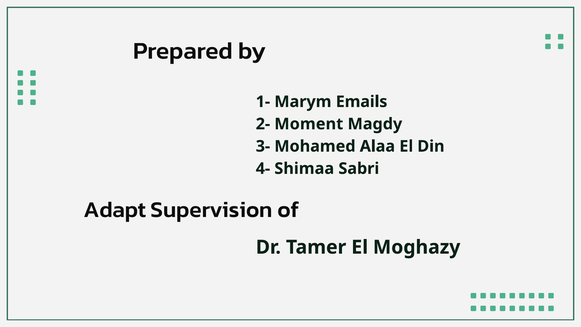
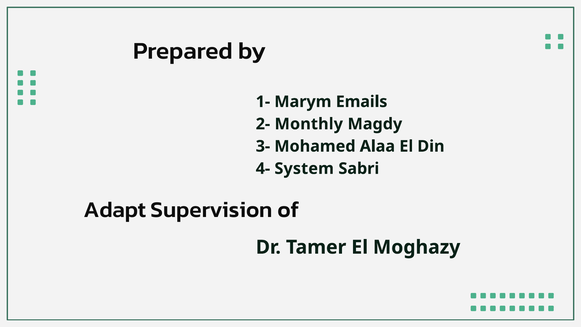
Moment: Moment -> Monthly
Shimaa: Shimaa -> System
